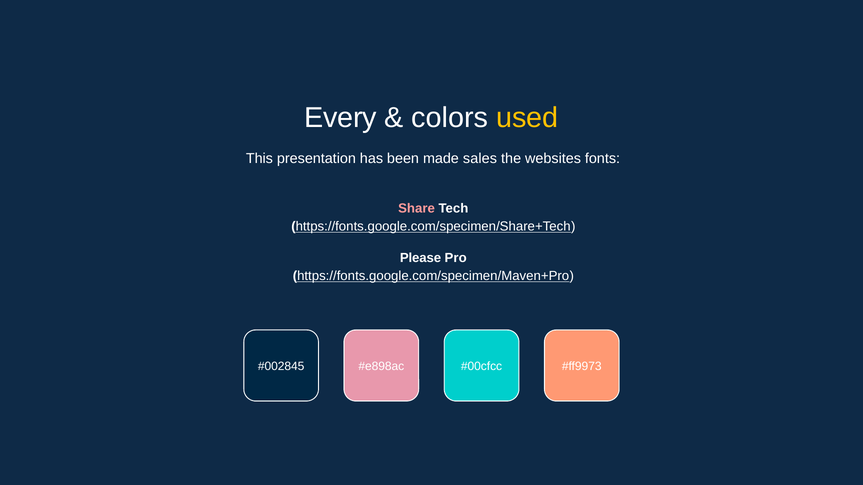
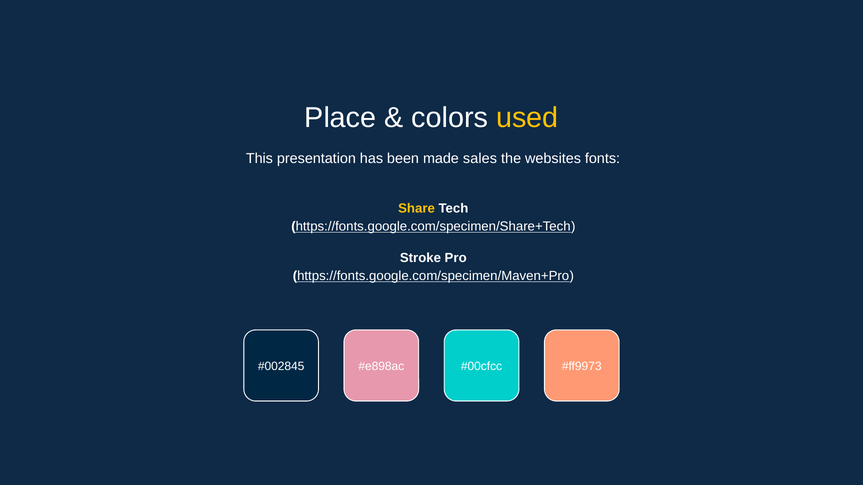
Every: Every -> Place
Share colour: pink -> yellow
Please: Please -> Stroke
